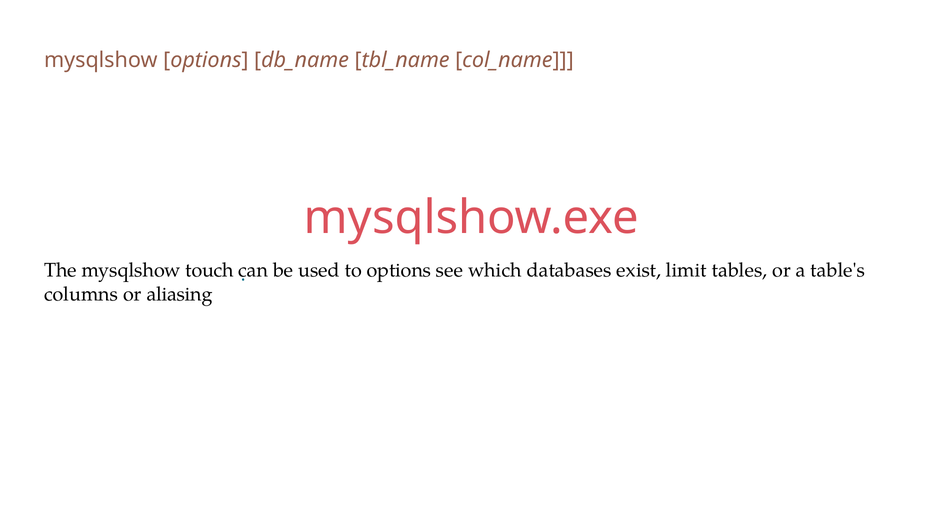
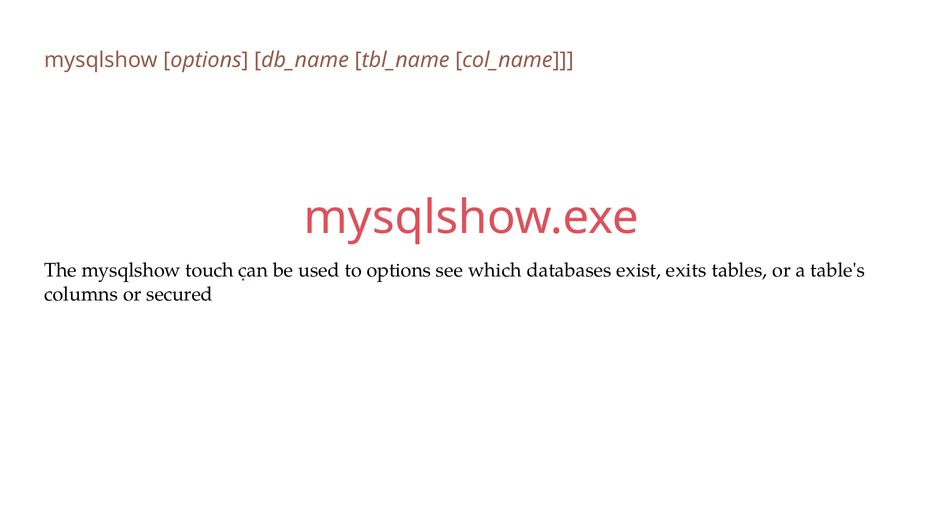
limit: limit -> exits
aliasing: aliasing -> secured
